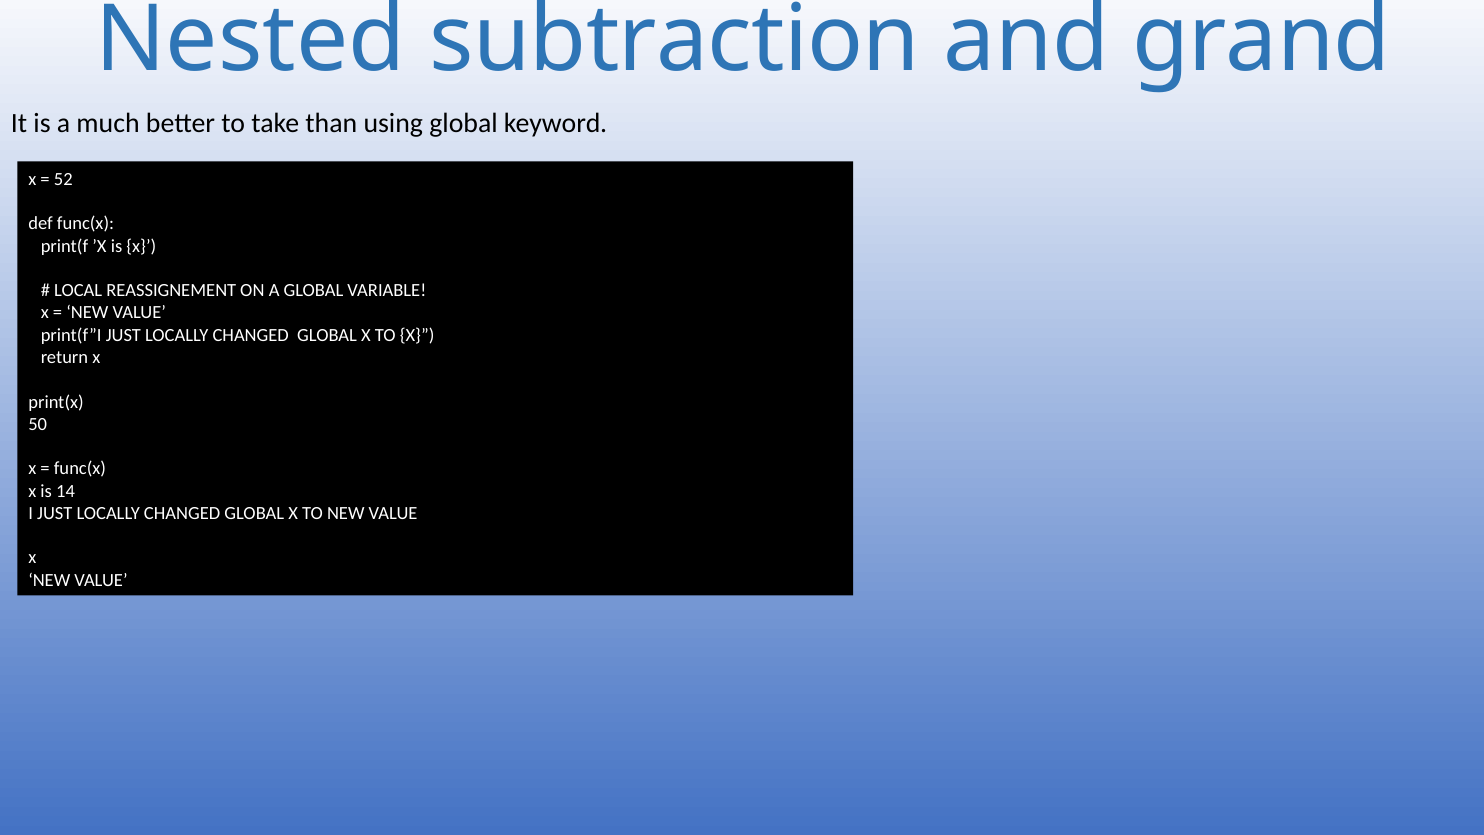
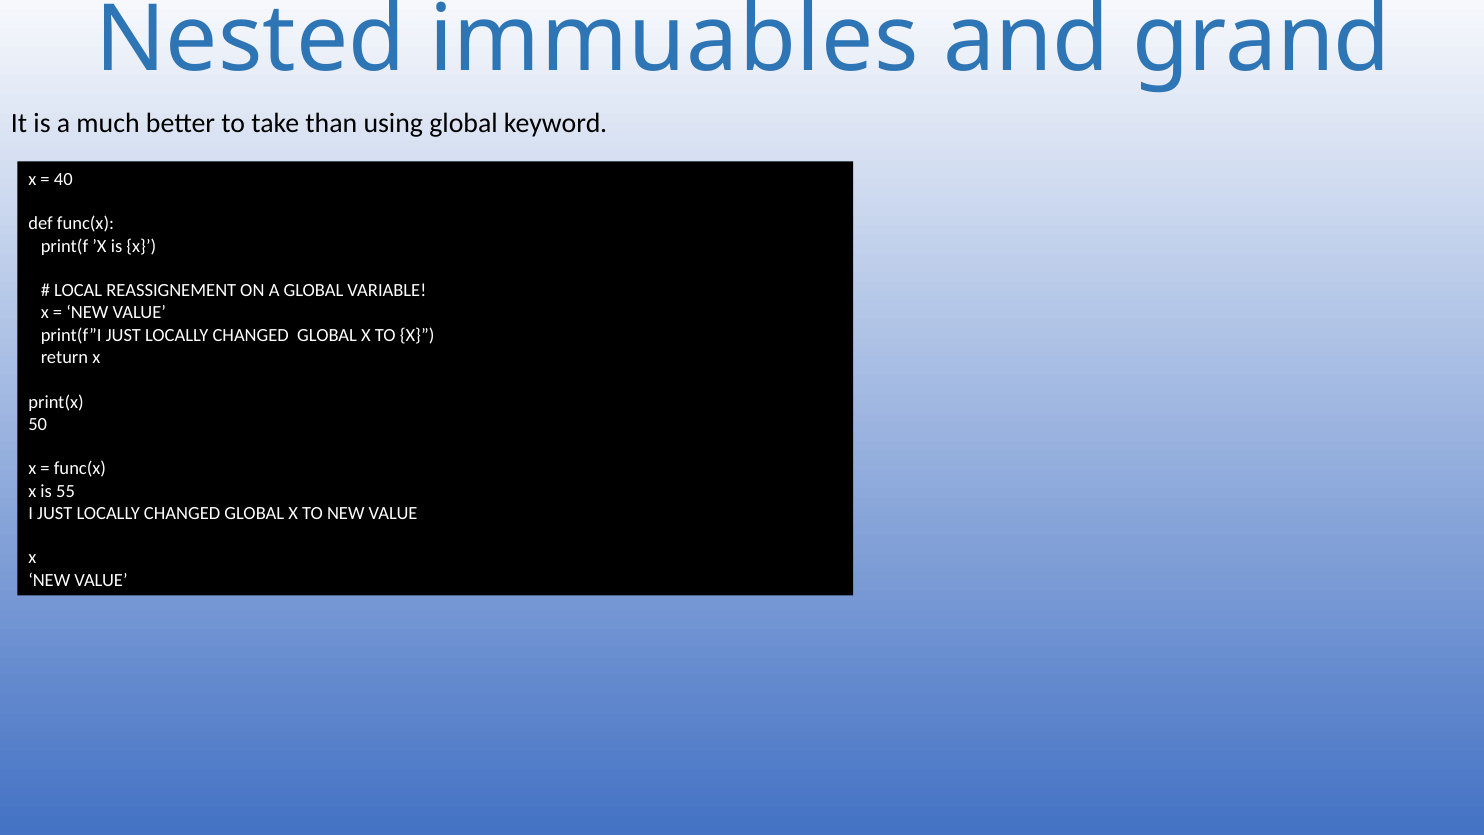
subtraction: subtraction -> immuables
52: 52 -> 40
14: 14 -> 55
